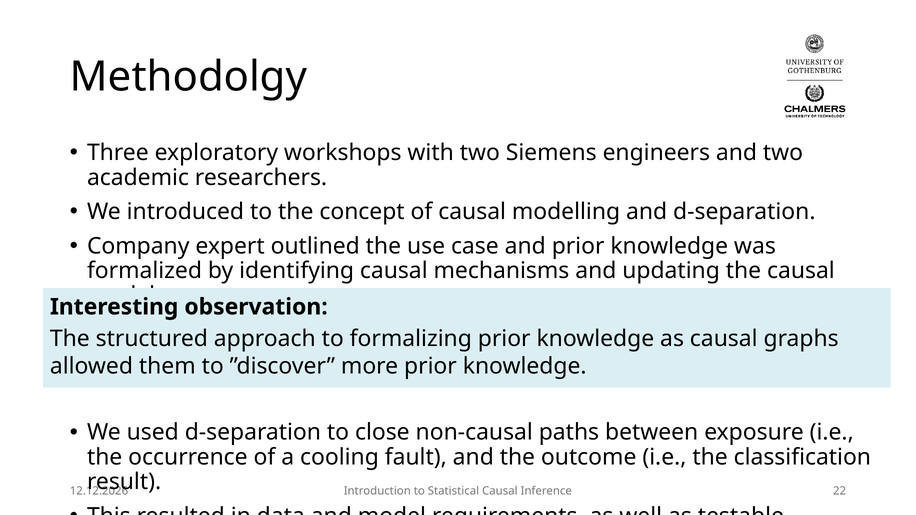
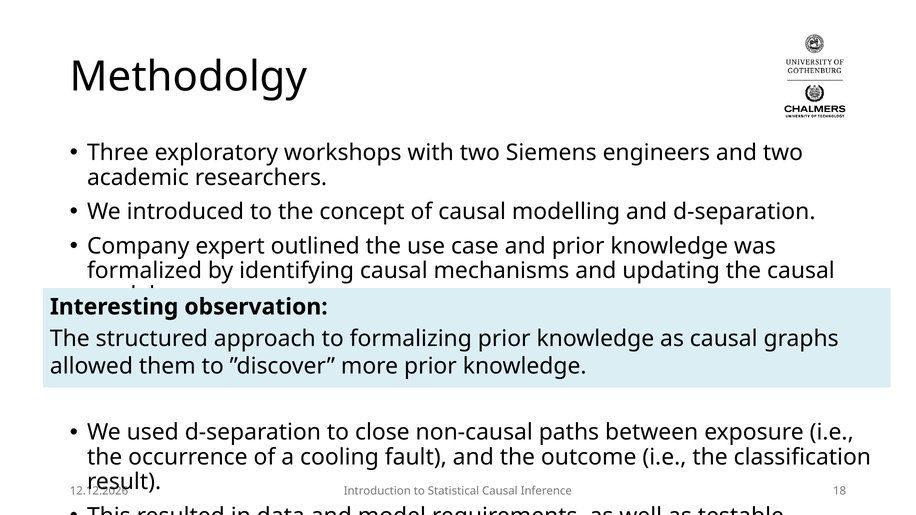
22: 22 -> 18
